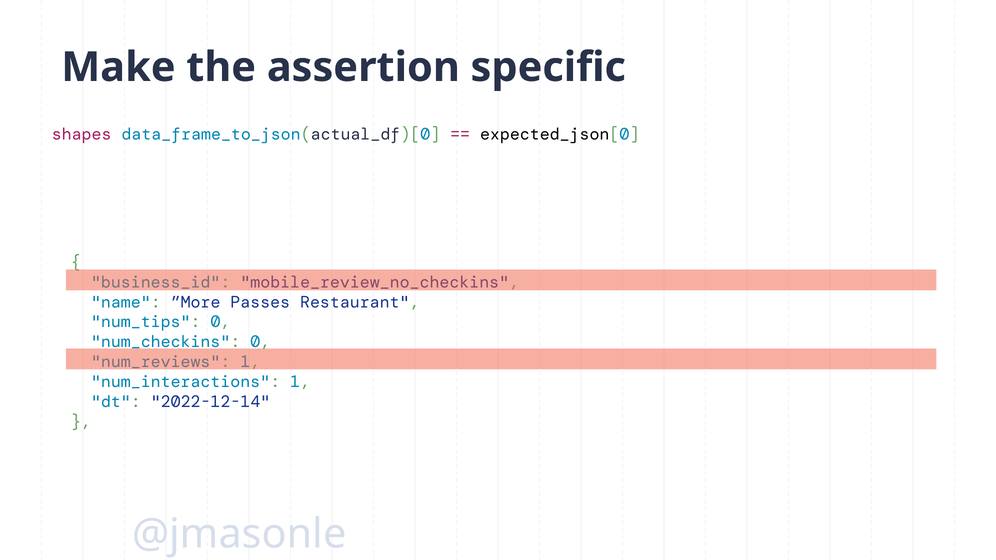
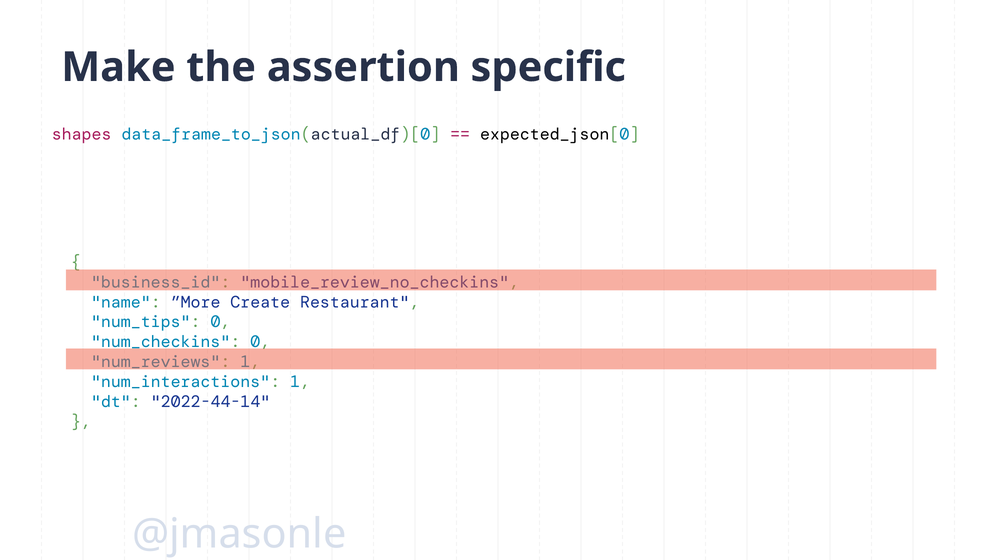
Passes: Passes -> Create
2022-12-14: 2022-12-14 -> 2022-44-14
